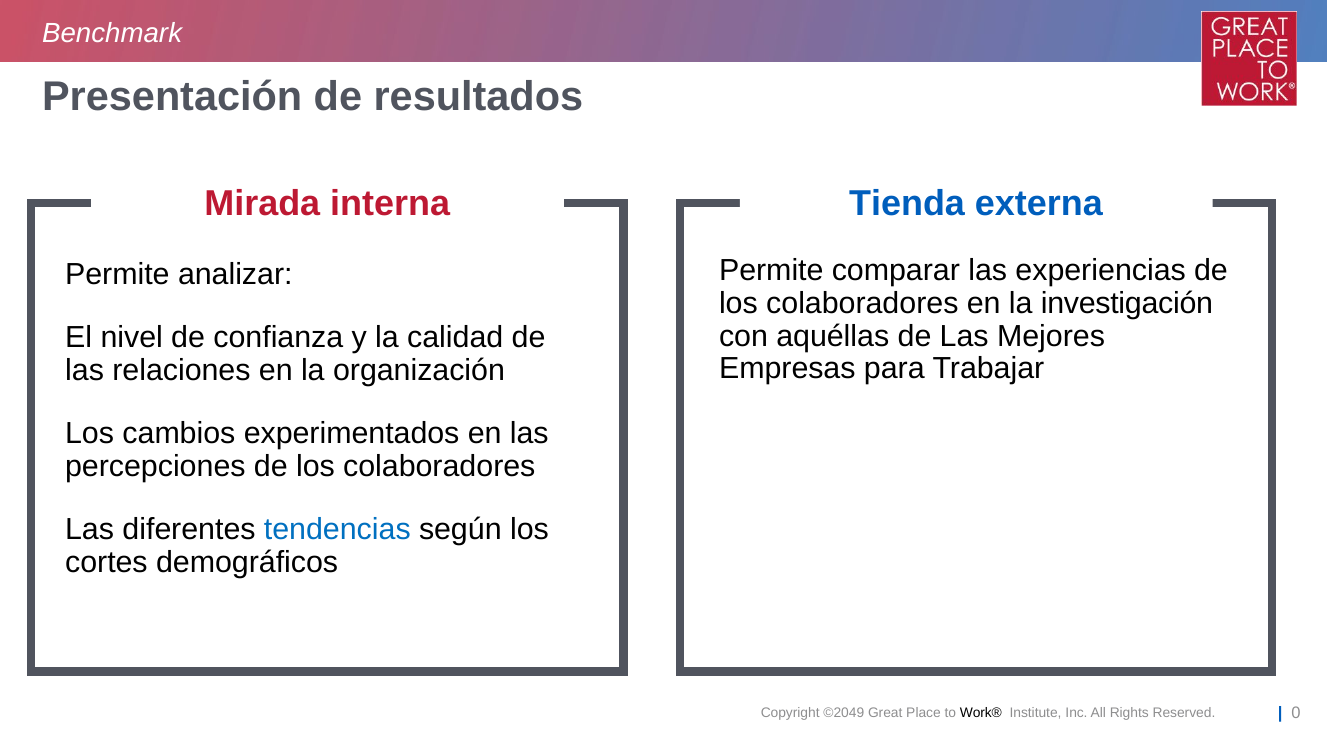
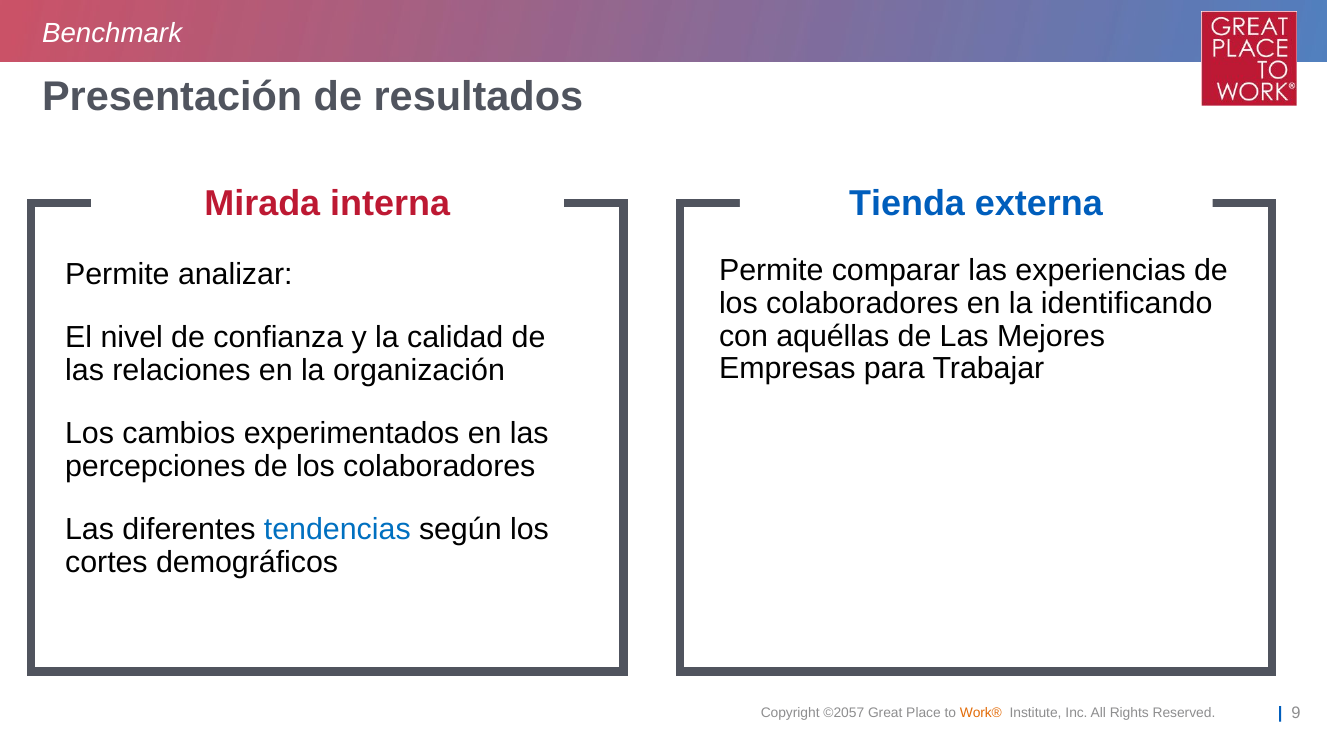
investigación: investigación -> identificando
©2049: ©2049 -> ©2057
Work® colour: black -> orange
0: 0 -> 9
